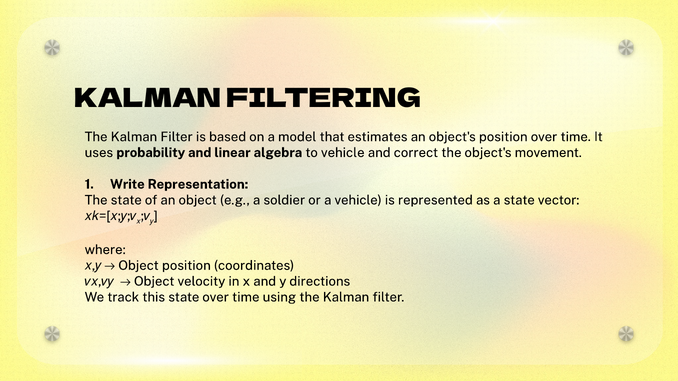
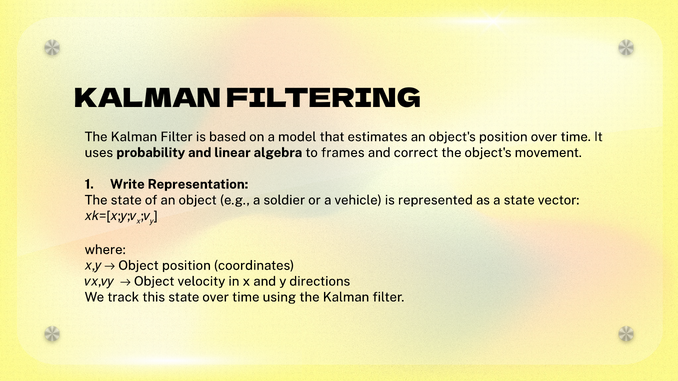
to vehicle: vehicle -> frames
